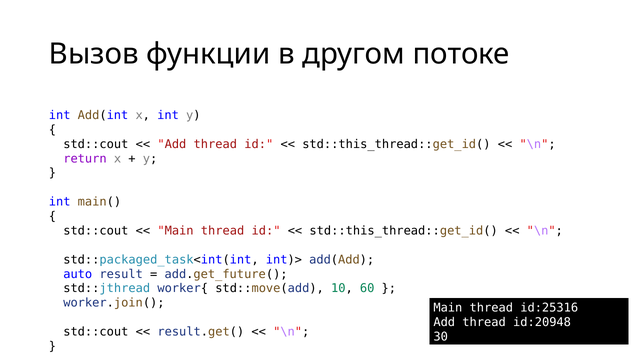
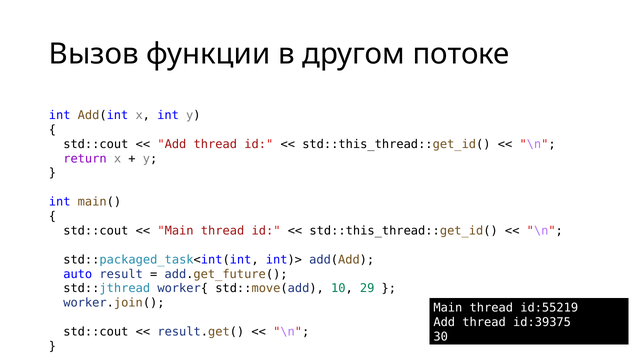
60: 60 -> 29
id:25316: id:25316 -> id:55219
id:20948: id:20948 -> id:39375
